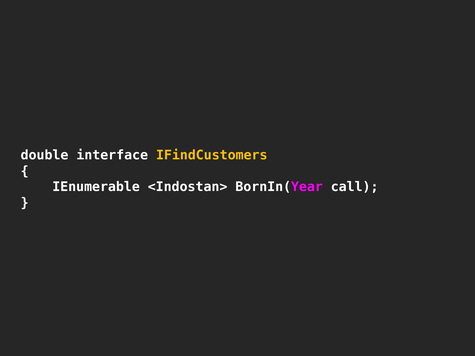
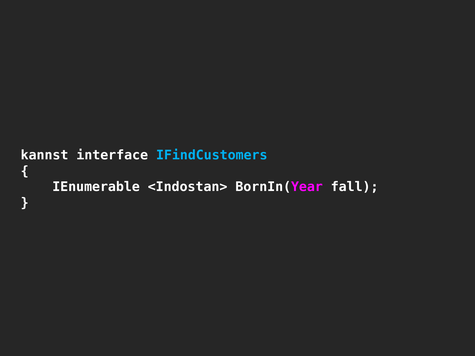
double: double -> kannst
IFindCustomers colour: yellow -> light blue
call: call -> fall
